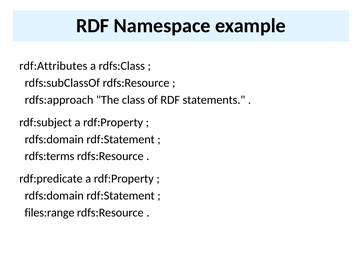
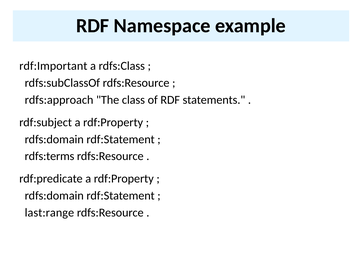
rdf:Attributes: rdf:Attributes -> rdf:Important
files:range: files:range -> last:range
